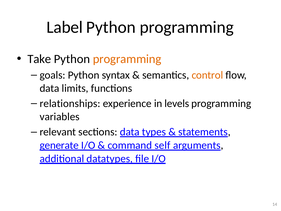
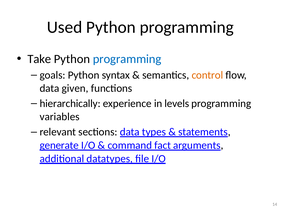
Label: Label -> Used
programming at (127, 59) colour: orange -> blue
limits: limits -> given
relationships: relationships -> hierarchically
self: self -> fact
